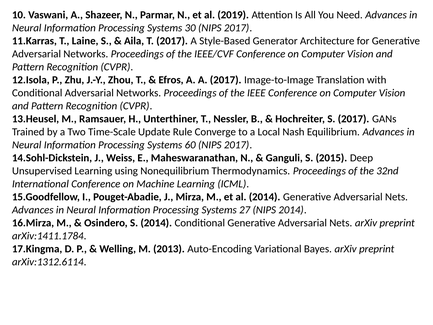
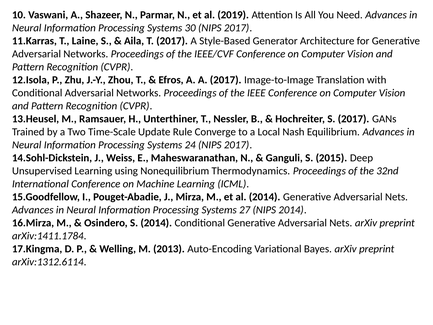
60: 60 -> 24
